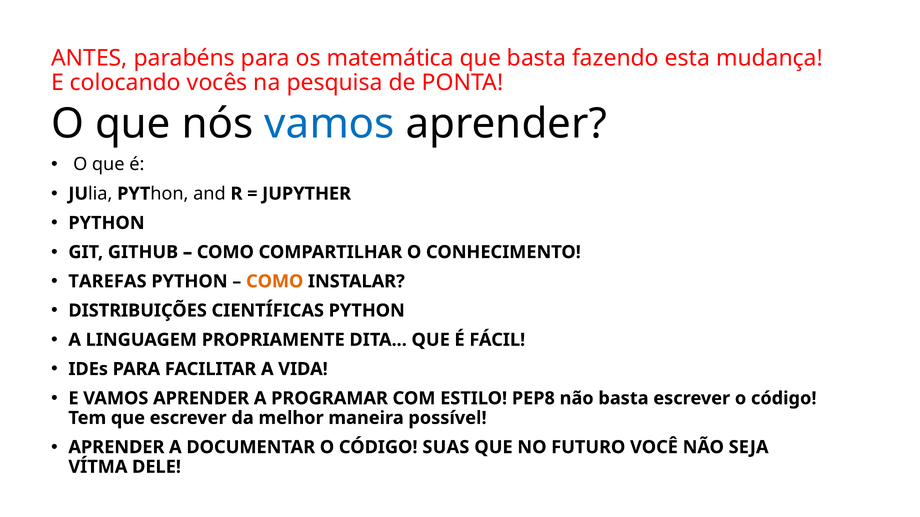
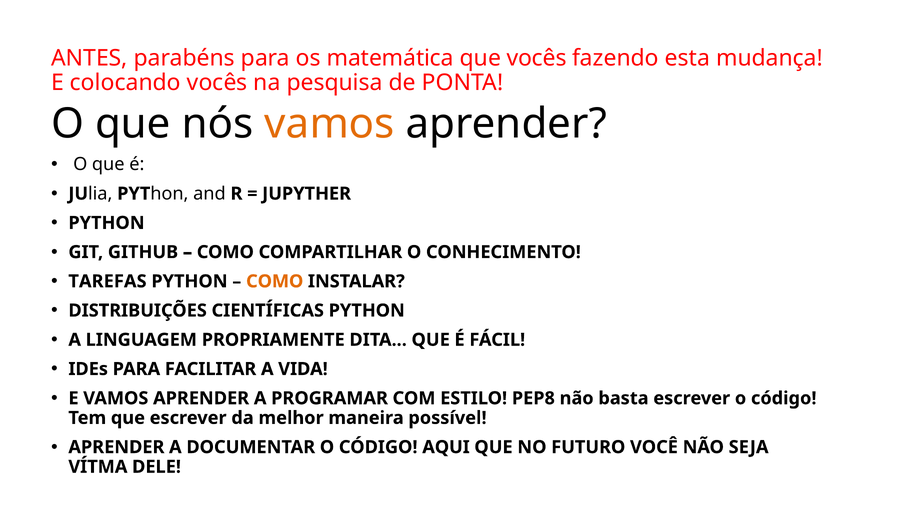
que basta: basta -> vocês
vamos at (330, 124) colour: blue -> orange
SUAS: SUAS -> AQUI
